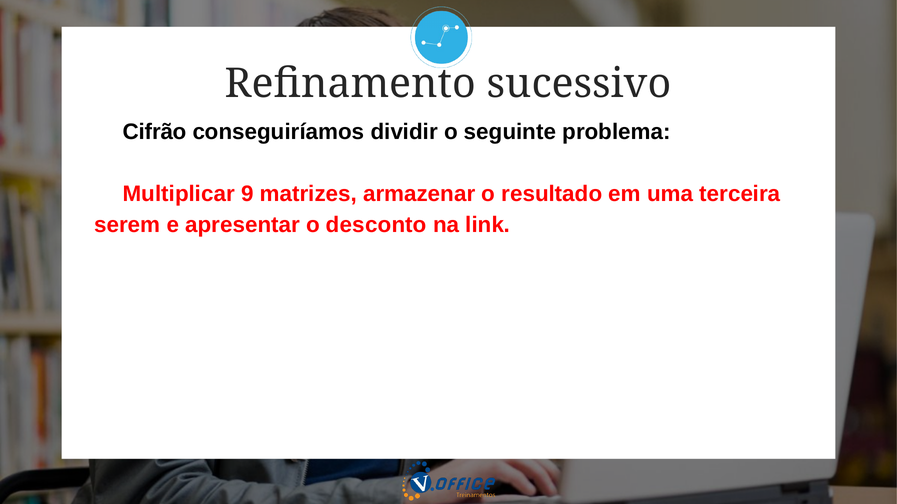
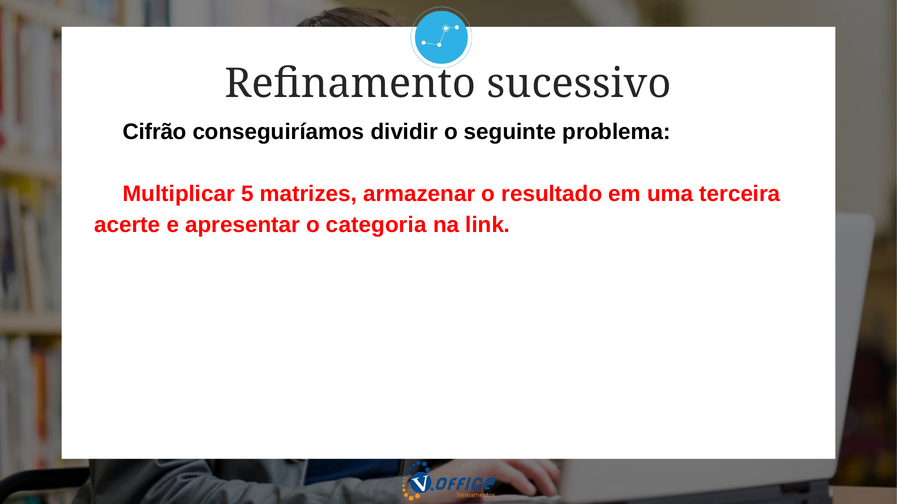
9: 9 -> 5
serem: serem -> acerte
desconto: desconto -> categoria
